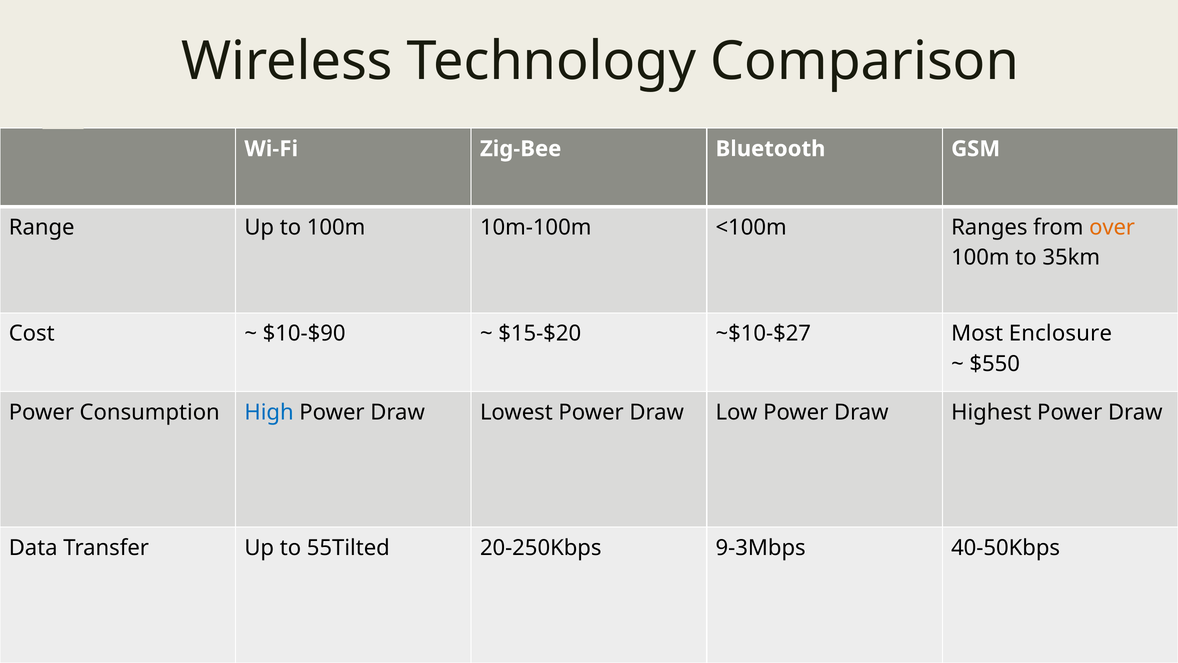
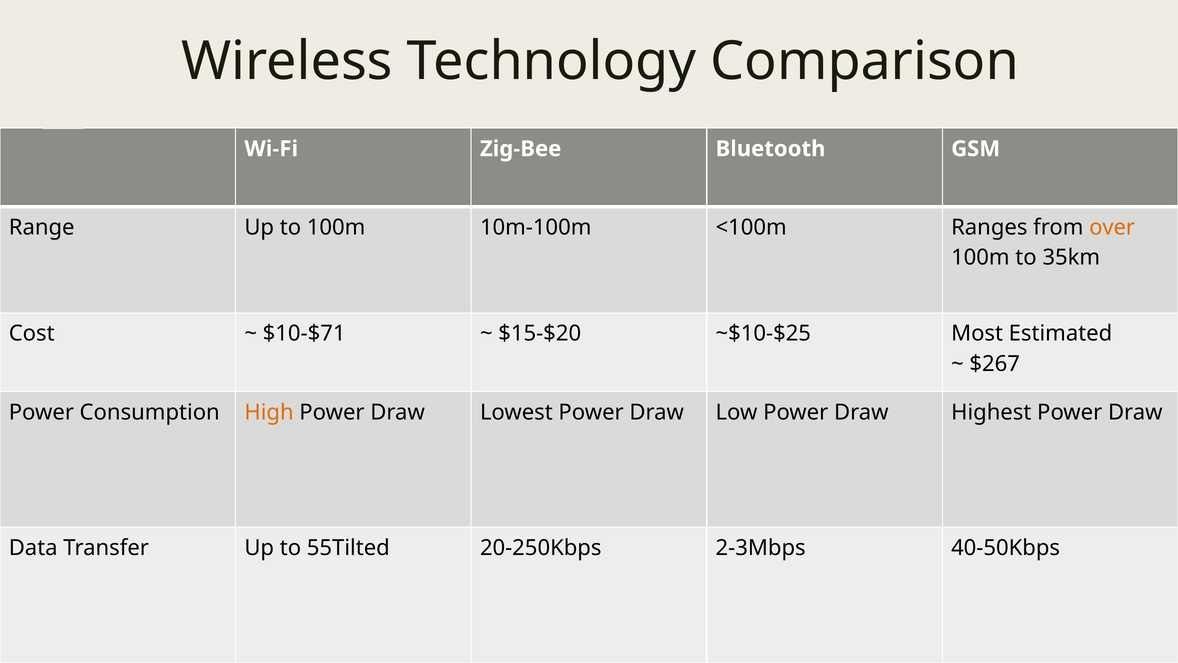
$10-$90: $10-$90 -> $10-$71
~$10-$27: ~$10-$27 -> ~$10-$25
Enclosure: Enclosure -> Estimated
$550: $550 -> $267
High colour: blue -> orange
9-3Mbps: 9-3Mbps -> 2-3Mbps
